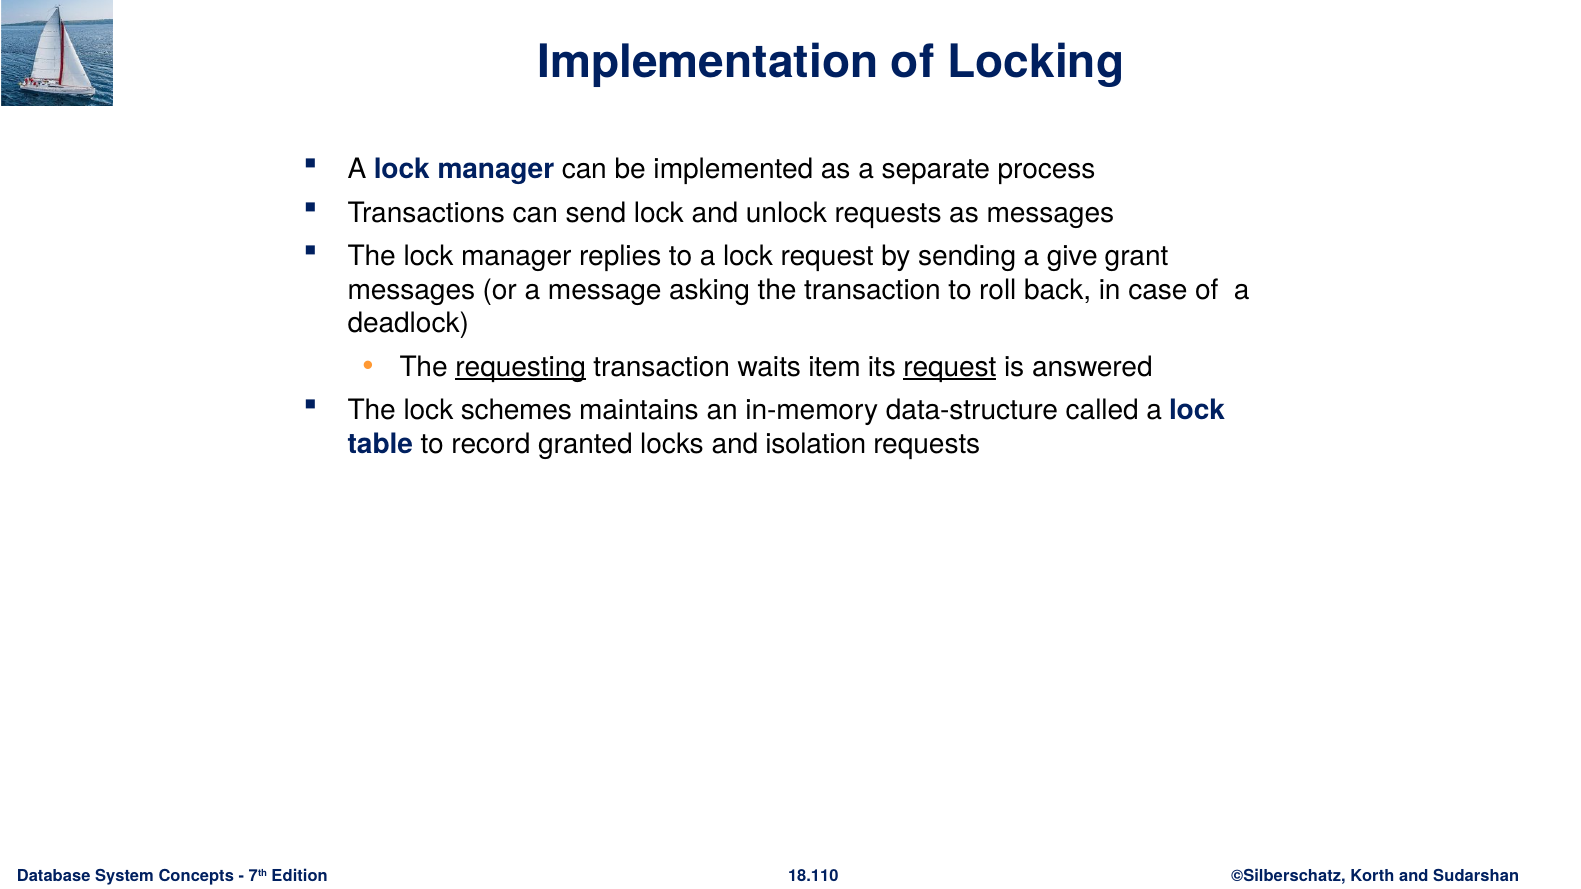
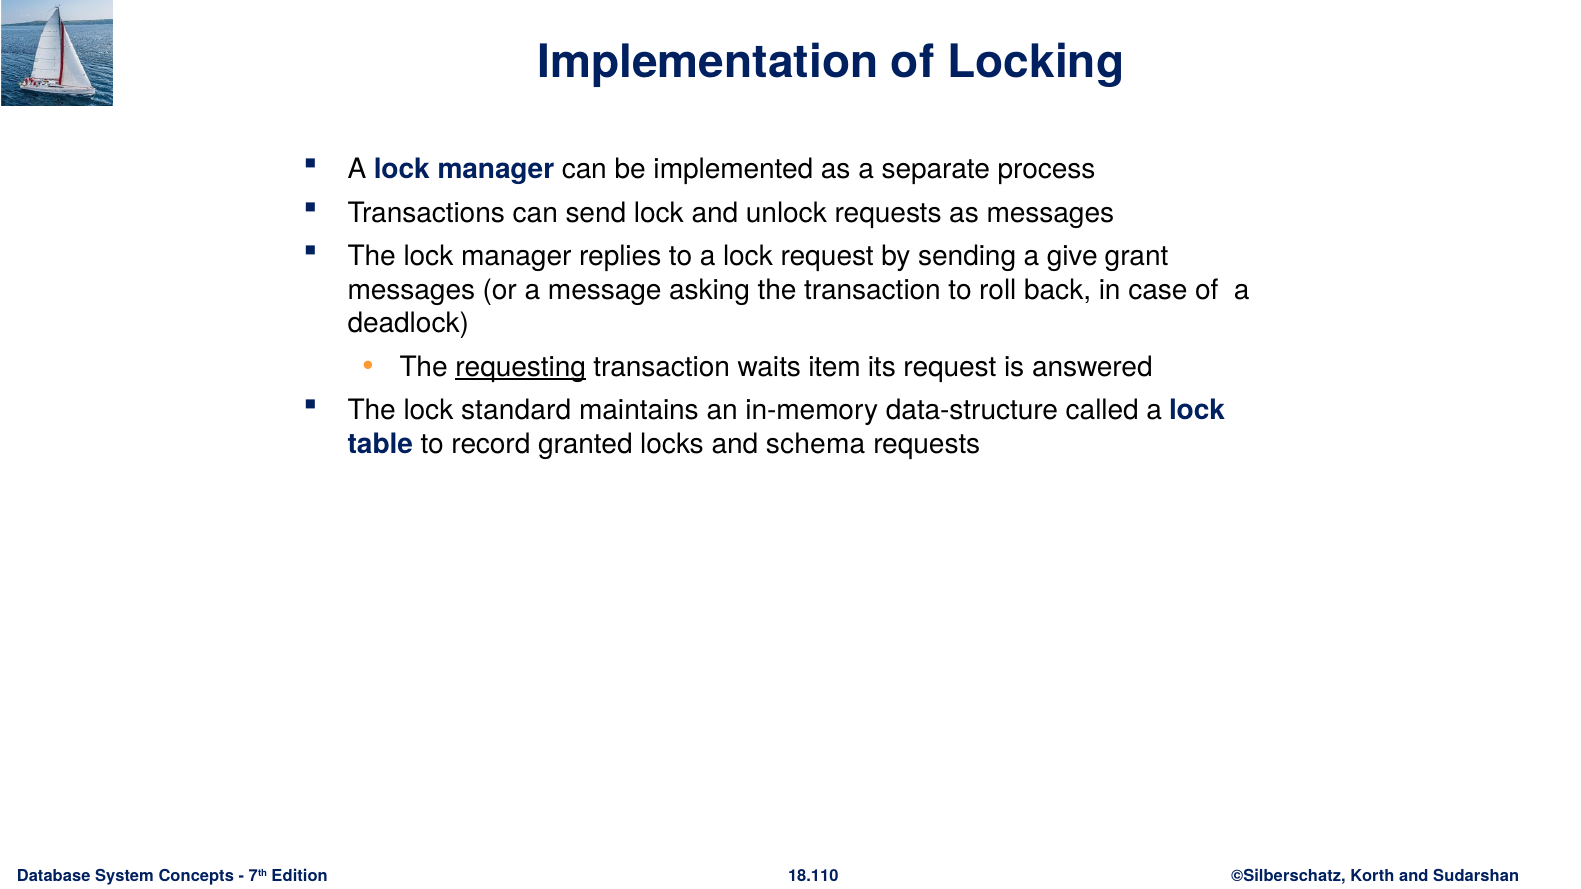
request at (950, 367) underline: present -> none
schemes: schemes -> standard
isolation: isolation -> schema
